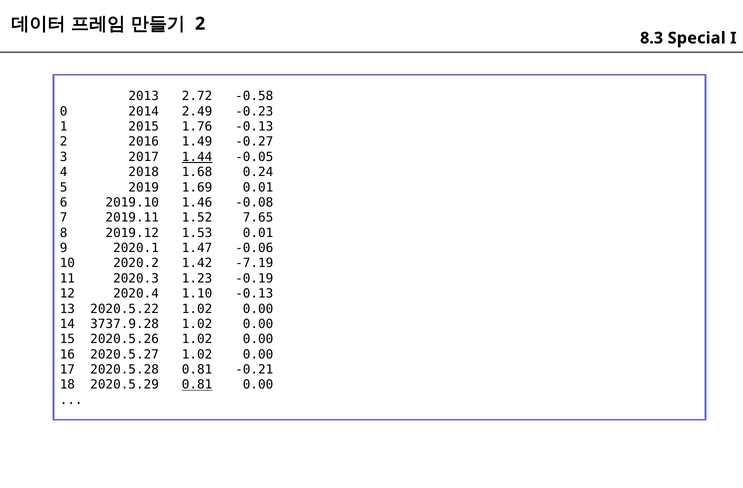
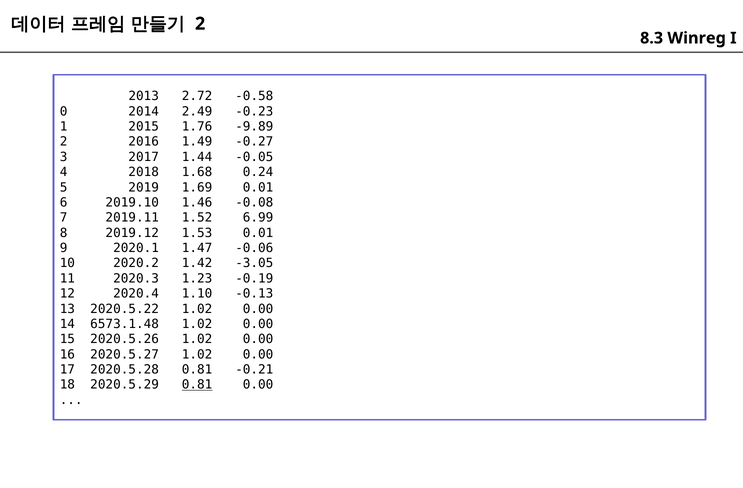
Special: Special -> Winreg
1.76 -0.13: -0.13 -> -9.89
1.44 underline: present -> none
7.65: 7.65 -> 6.99
-7.19: -7.19 -> -3.05
3737.9.28: 3737.9.28 -> 6573.1.48
